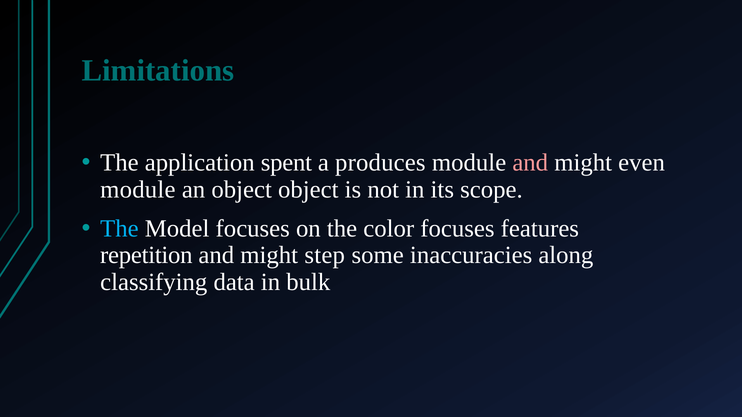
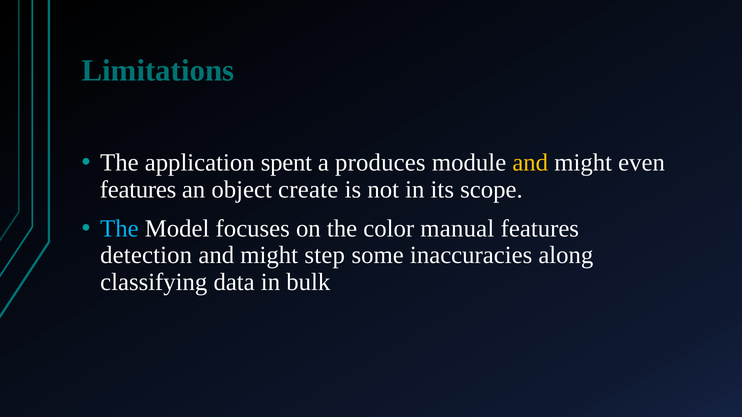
and at (530, 163) colour: pink -> yellow
module at (138, 190): module -> features
object object: object -> create
color focuses: focuses -> manual
repetition: repetition -> detection
